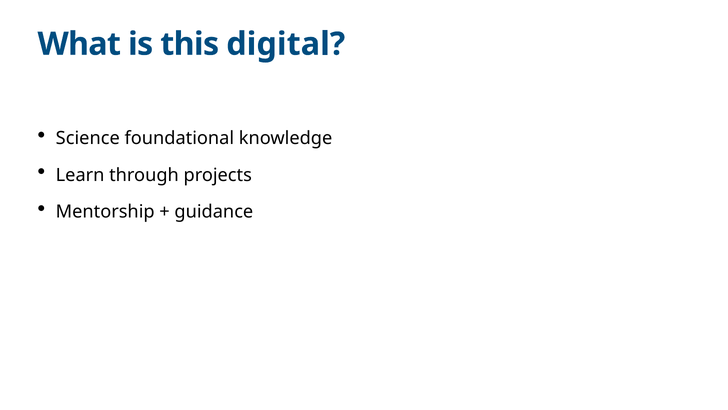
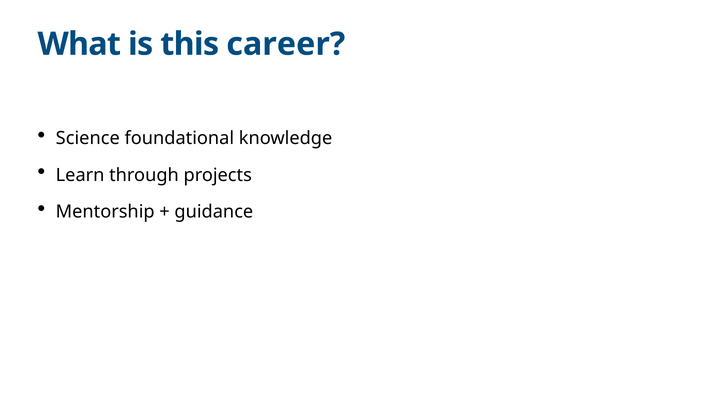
digital: digital -> career
